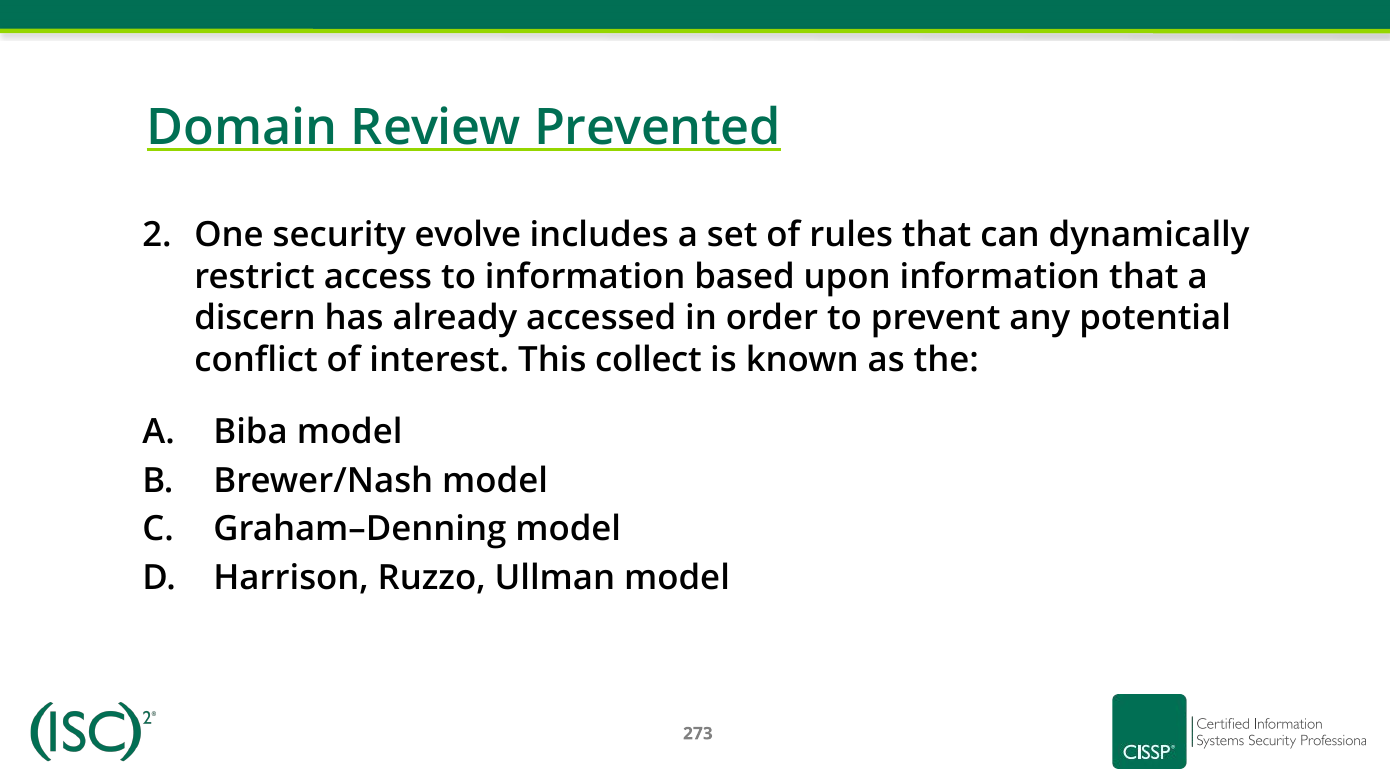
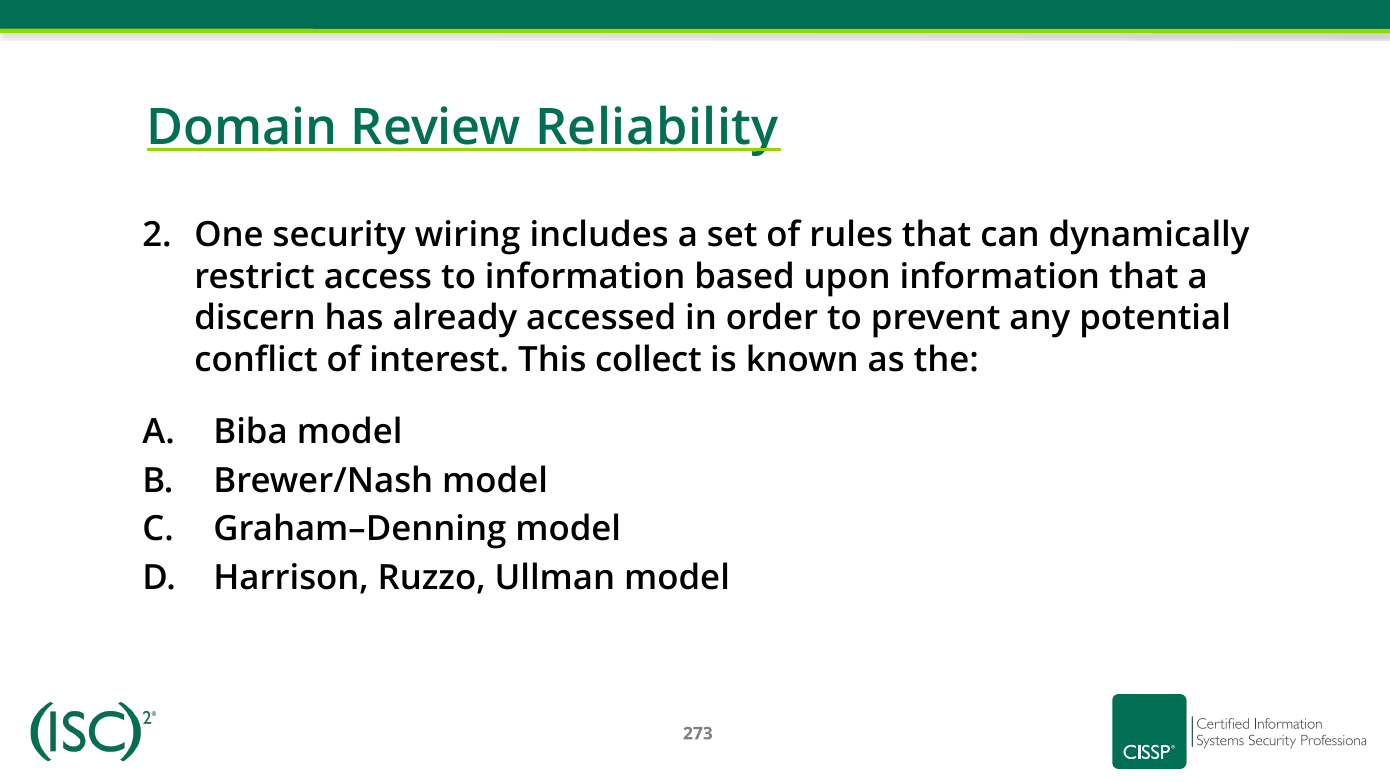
Prevented: Prevented -> Reliability
evolve: evolve -> wiring
